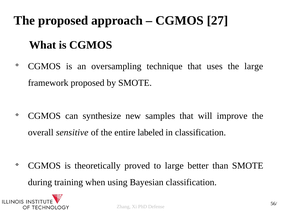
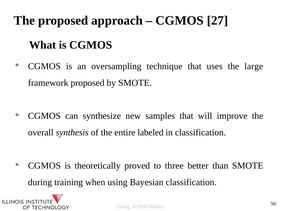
sensitive: sensitive -> synthesis
to large: large -> three
